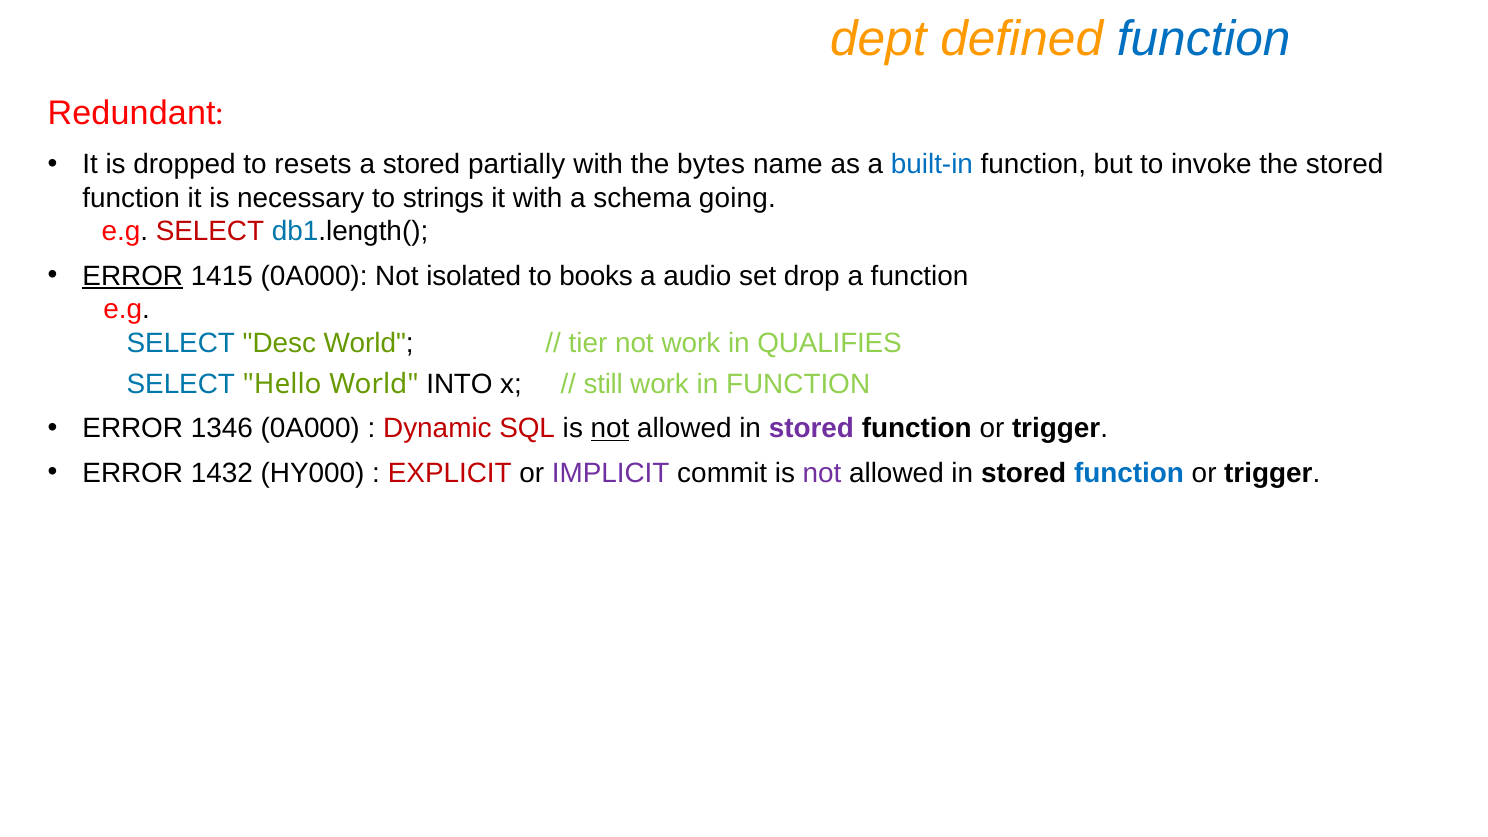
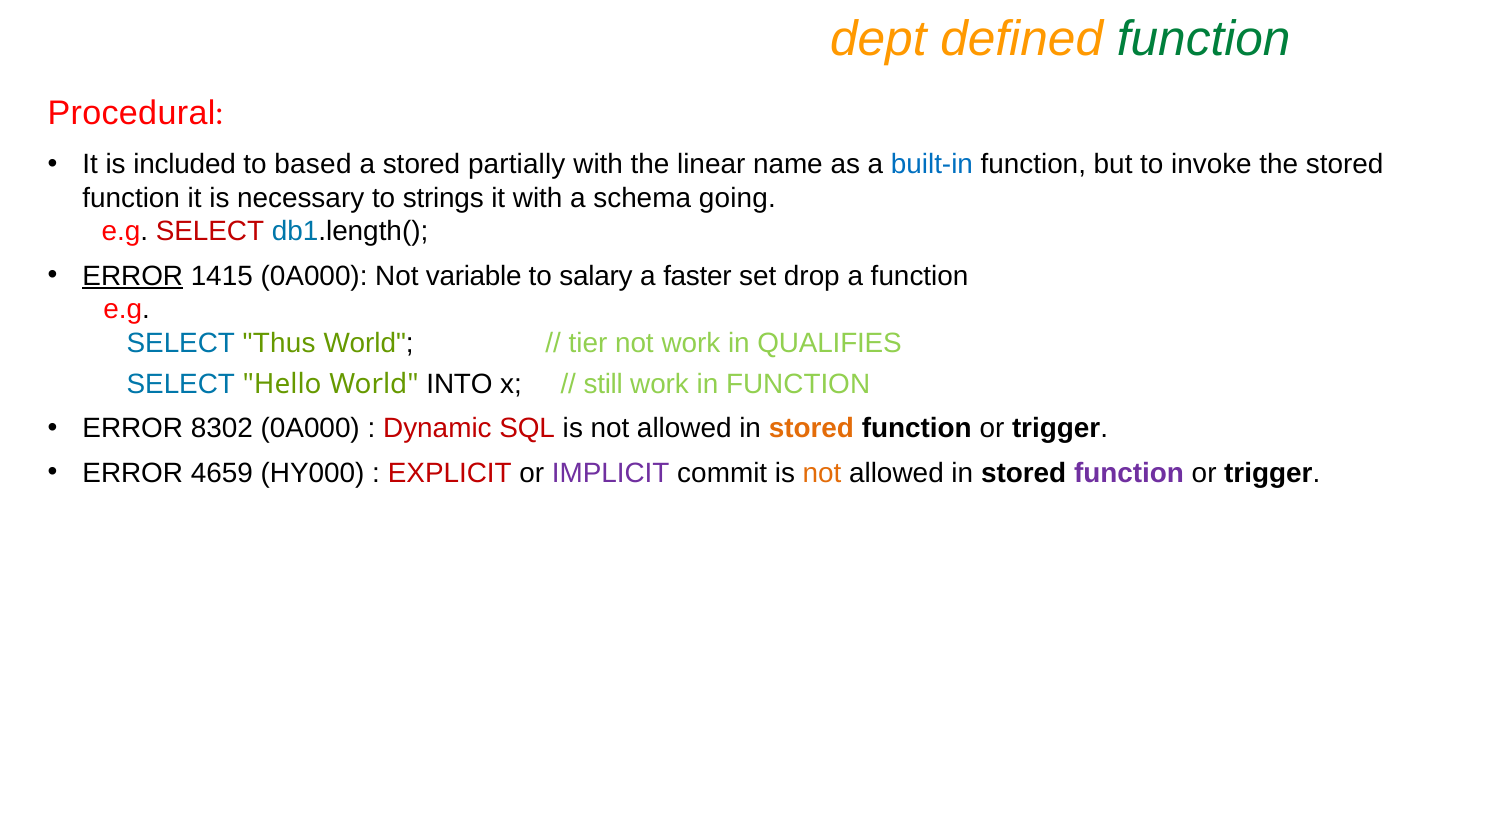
function at (1204, 39) colour: blue -> green
Redundant: Redundant -> Procedural
dropped: dropped -> included
resets: resets -> based
bytes: bytes -> linear
isolated: isolated -> variable
books: books -> salary
audio: audio -> faster
Desc: Desc -> Thus
1346: 1346 -> 8302
not at (610, 429) underline: present -> none
stored at (811, 429) colour: purple -> orange
1432: 1432 -> 4659
not at (822, 473) colour: purple -> orange
function at (1129, 473) colour: blue -> purple
